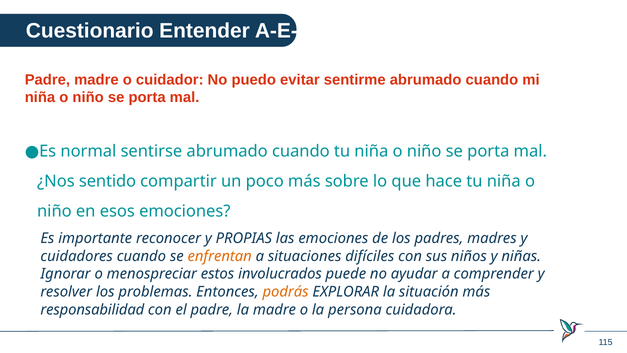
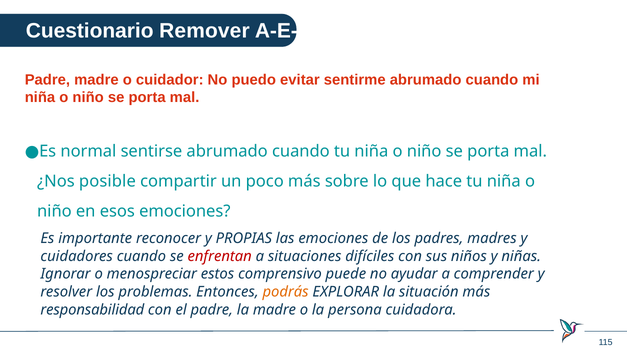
Entender: Entender -> Remover
sentido: sentido -> posible
enfrentan colour: orange -> red
involucrados: involucrados -> comprensivo
